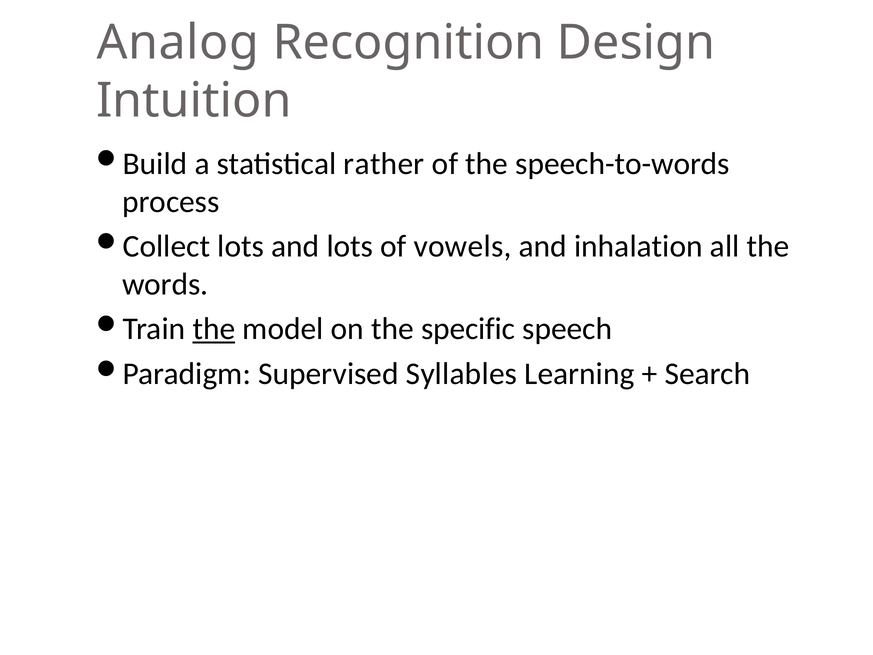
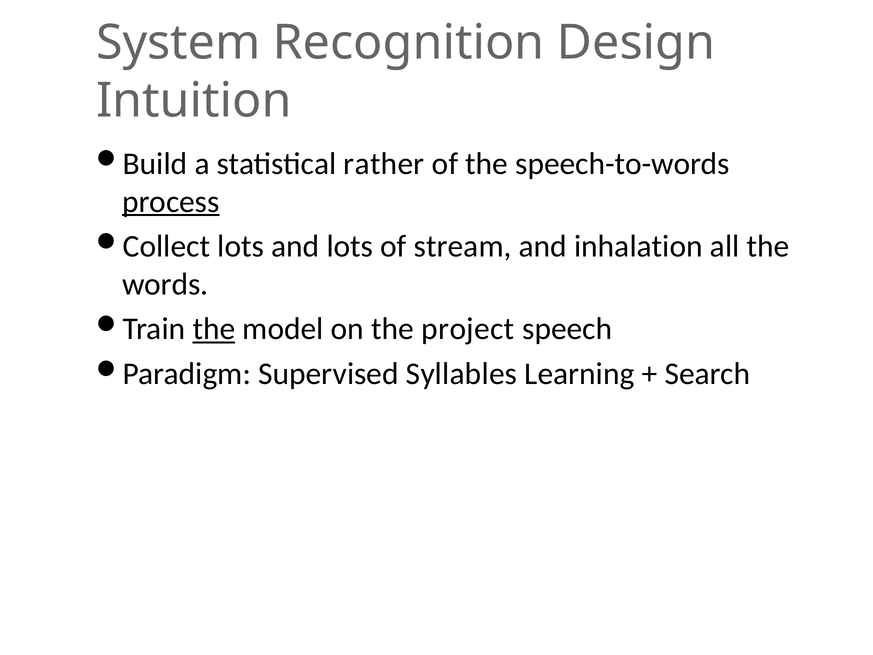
Analog: Analog -> System
process underline: none -> present
vowels: vowels -> stream
specific: specific -> project
